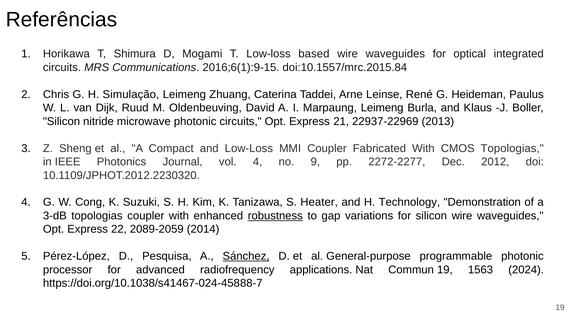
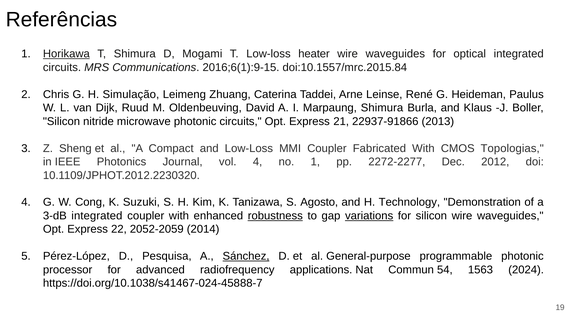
Horikawa underline: none -> present
based: based -> heater
Marpaung Leimeng: Leimeng -> Shimura
22937-22969: 22937-22969 -> 22937-91866
no 9: 9 -> 1
Heater: Heater -> Agosto
3-dB topologias: topologias -> integrated
variations underline: none -> present
2089-2059: 2089-2059 -> 2052-2059
Commun 19: 19 -> 54
